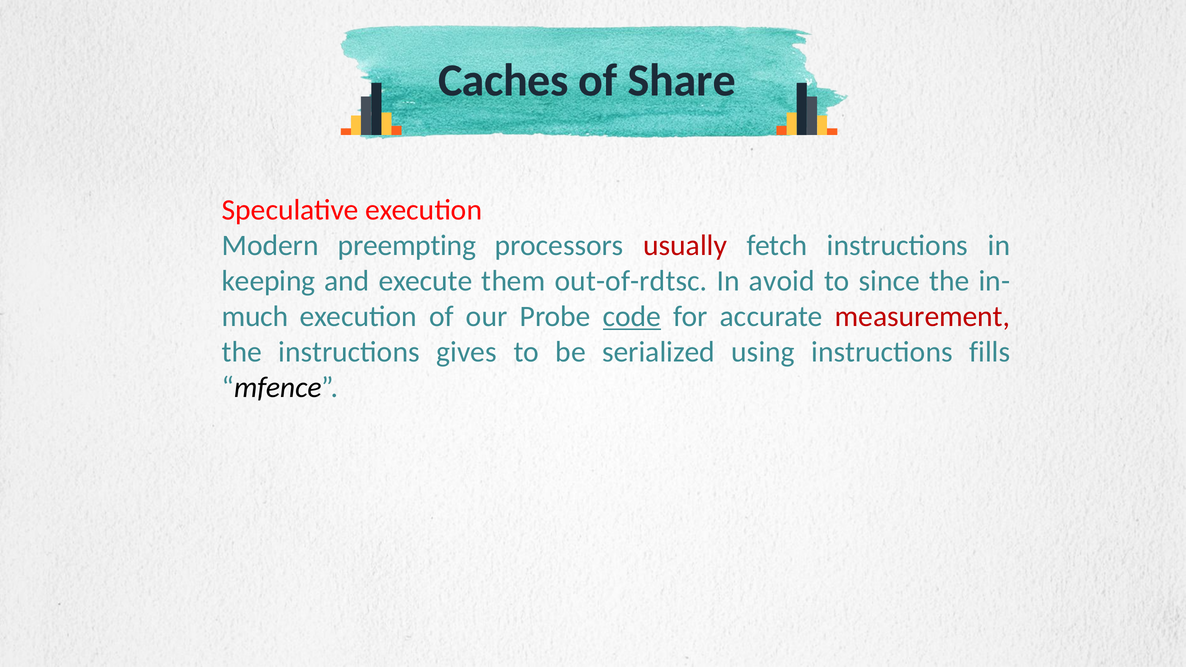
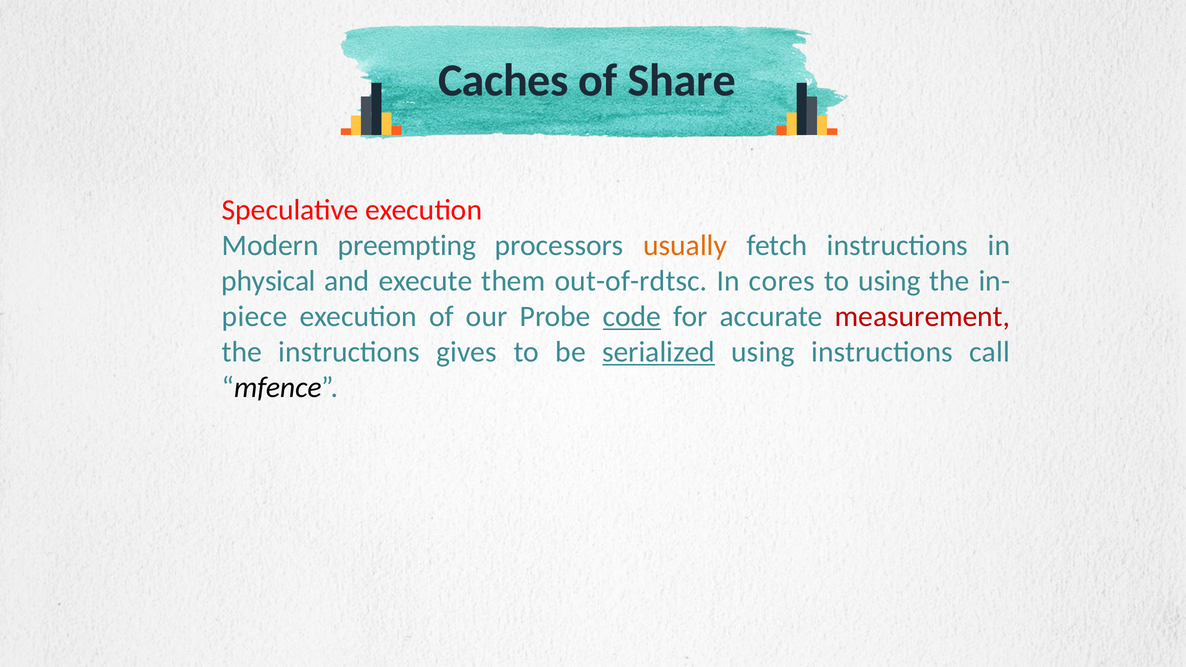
usually colour: red -> orange
keeping: keeping -> physical
avoid: avoid -> cores
to since: since -> using
much: much -> piece
serialized underline: none -> present
fills: fills -> call
